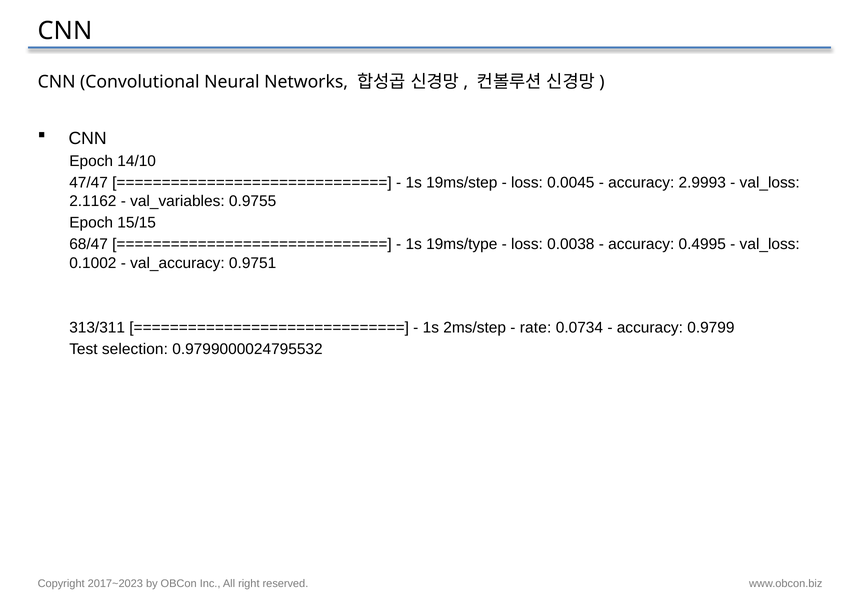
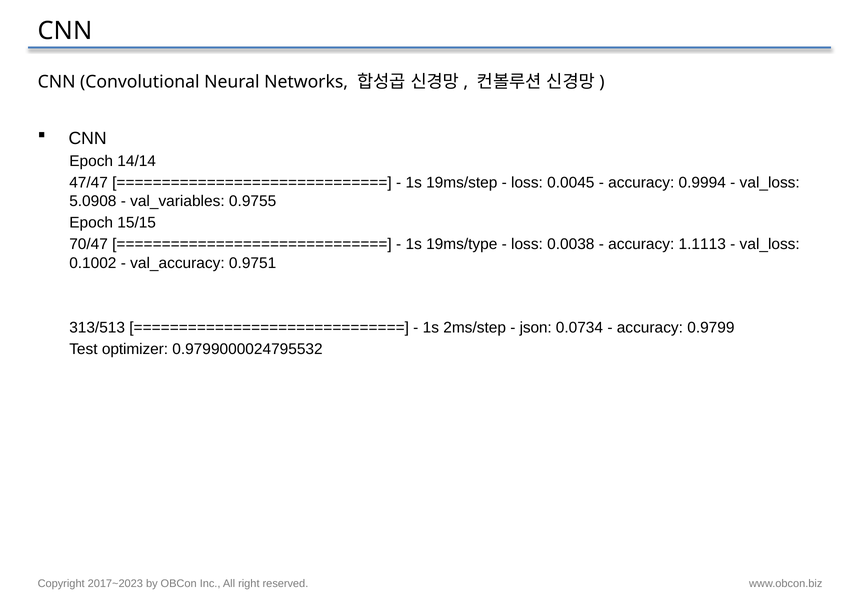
14/10: 14/10 -> 14/14
2.9993: 2.9993 -> 0.9994
2.1162: 2.1162 -> 5.0908
68/47: 68/47 -> 70/47
0.4995: 0.4995 -> 1.1113
313/311: 313/311 -> 313/513
rate: rate -> json
selection: selection -> optimizer
